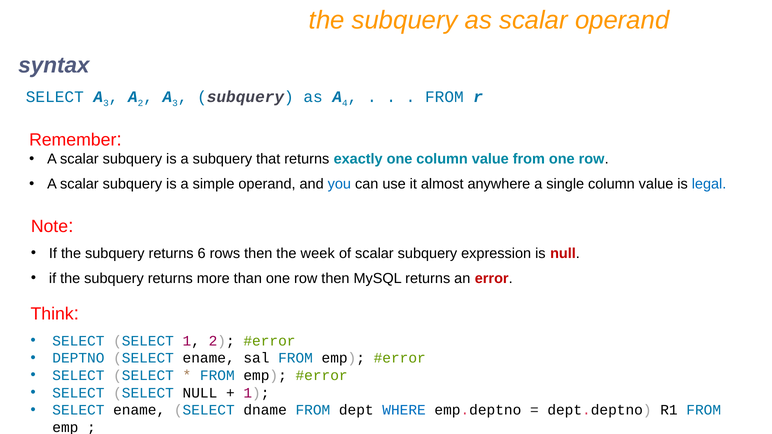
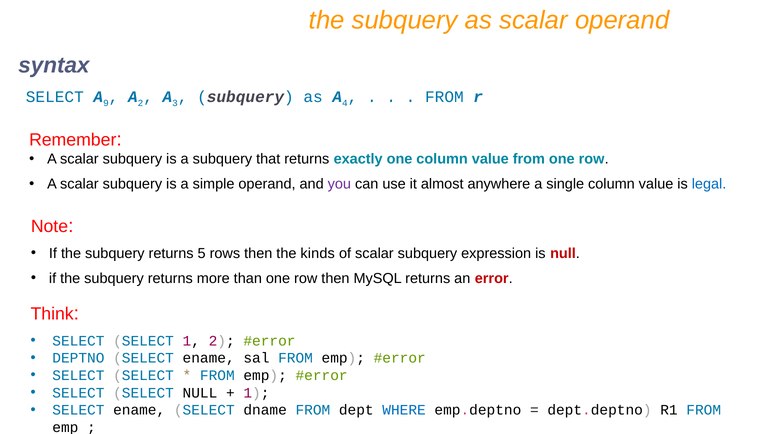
SELECT A 3: 3 -> 9
you colour: blue -> purple
6: 6 -> 5
week: week -> kinds
